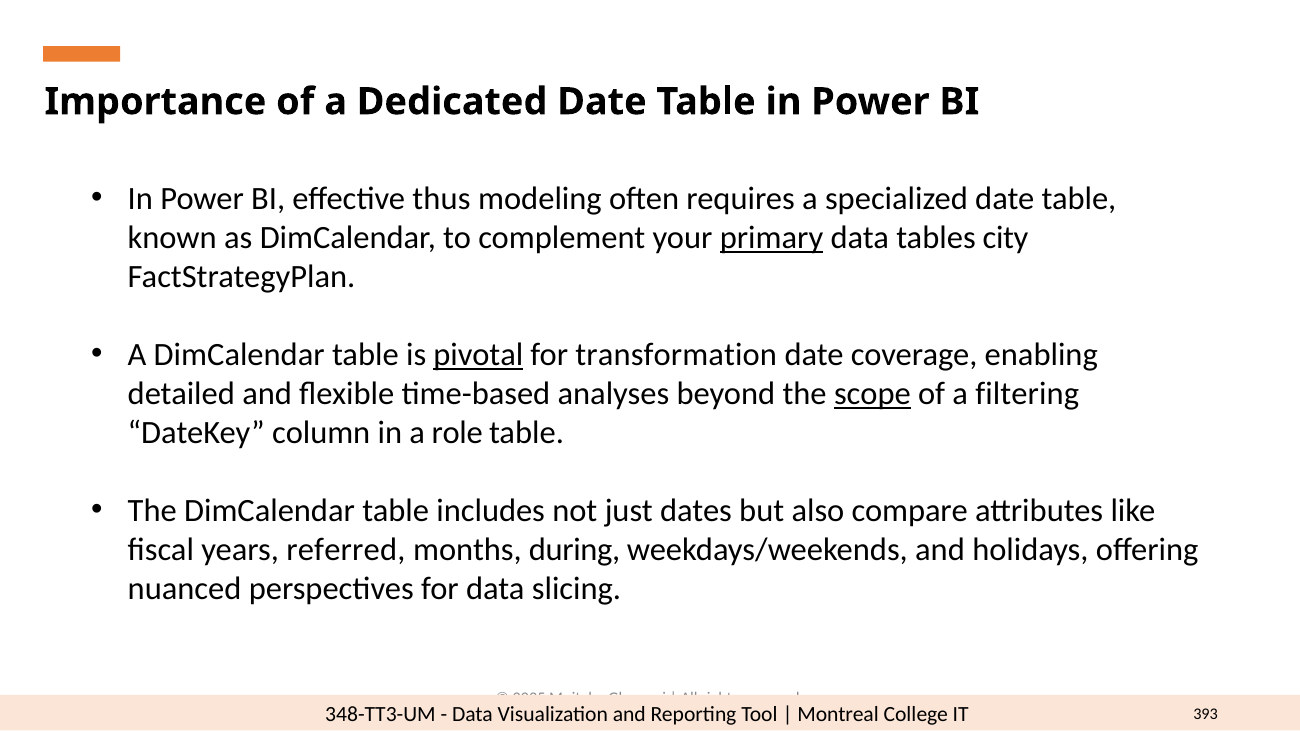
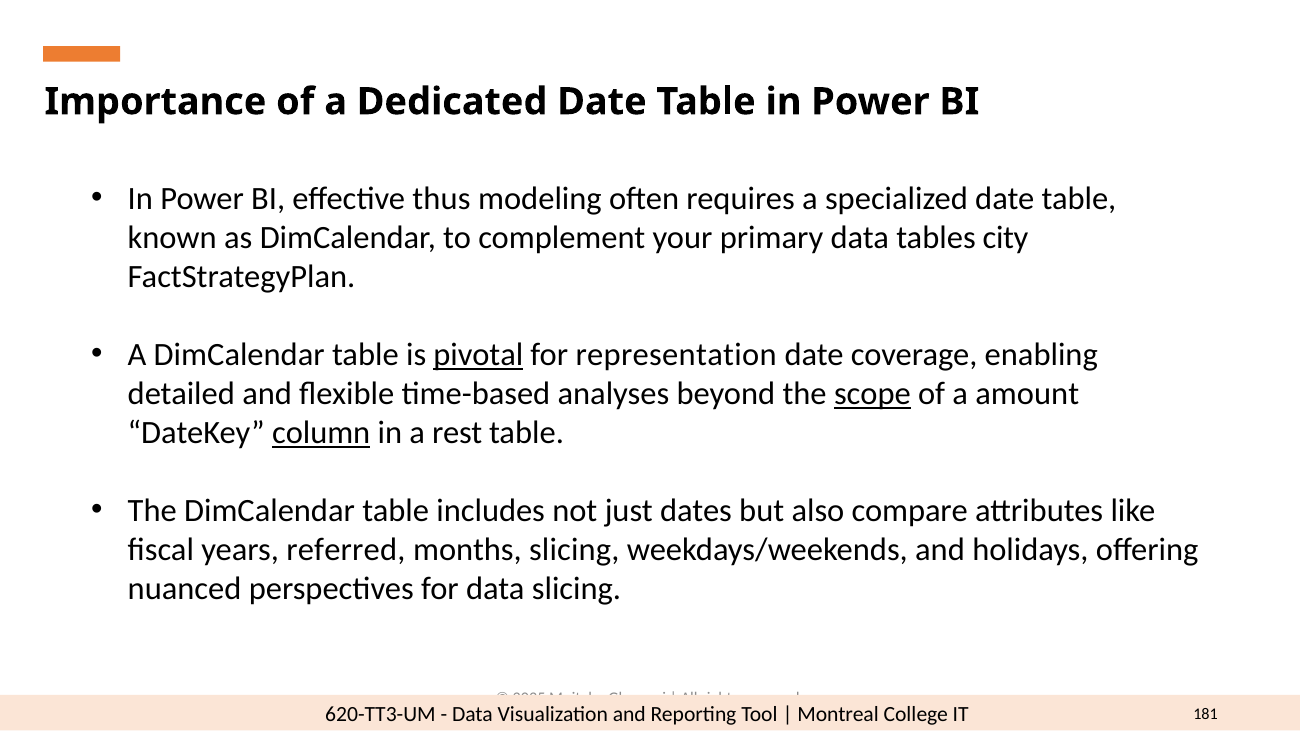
primary underline: present -> none
transformation: transformation -> representation
filtering: filtering -> amount
column underline: none -> present
role: role -> rest
months during: during -> slicing
348-TT3-UM: 348-TT3-UM -> 620-TT3-UM
393: 393 -> 181
